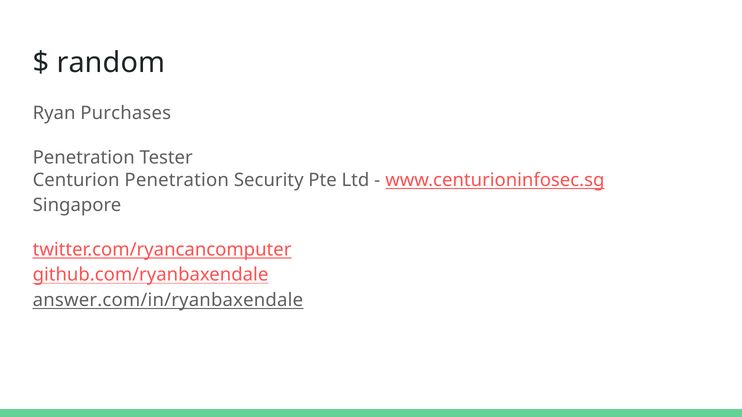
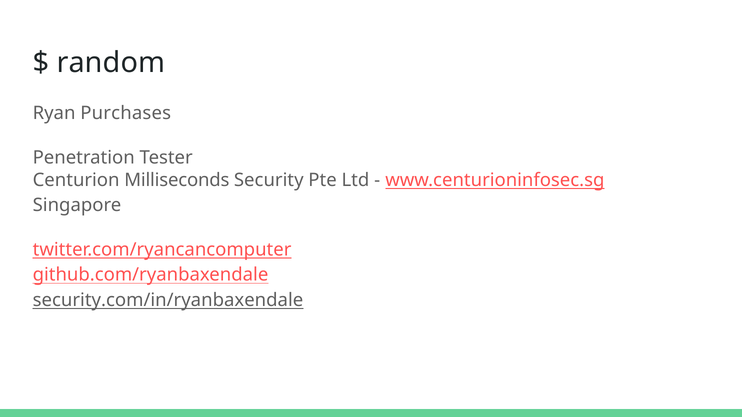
Centurion Penetration: Penetration -> Milliseconds
answer.com/in/ryanbaxendale: answer.com/in/ryanbaxendale -> security.com/in/ryanbaxendale
